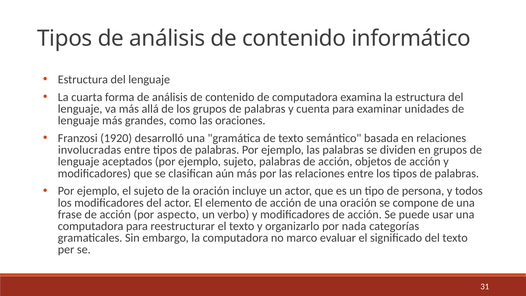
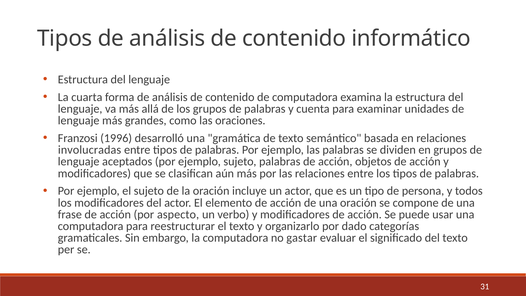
1920: 1920 -> 1996
nada: nada -> dado
marco: marco -> gastar
